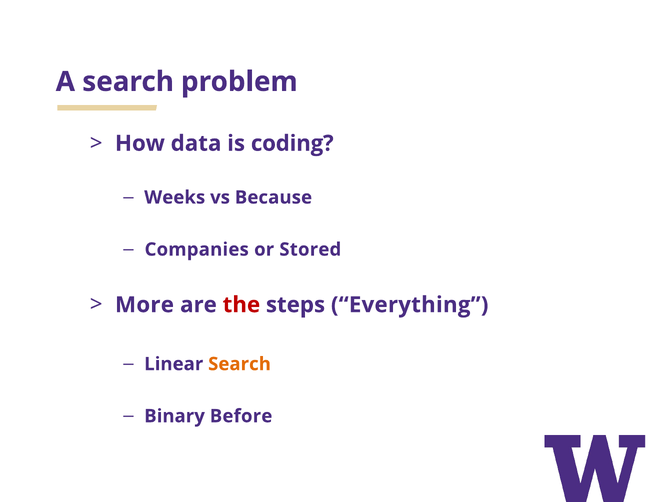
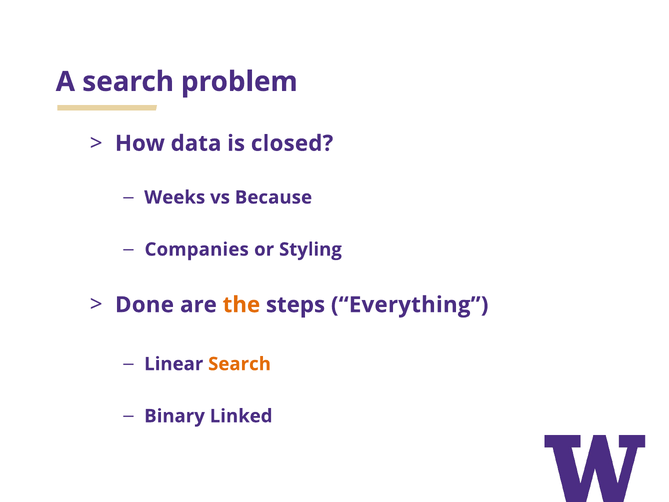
coding: coding -> closed
Stored: Stored -> Styling
More: More -> Done
the colour: red -> orange
Before: Before -> Linked
